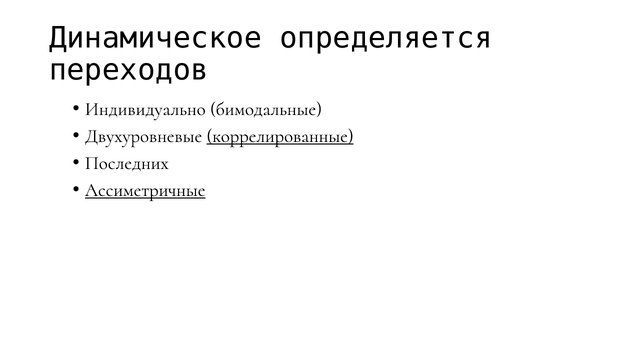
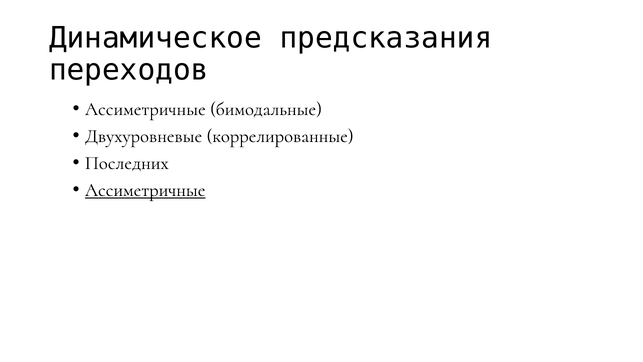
определяется: определяется -> предсказания
Индивидуально at (145, 109): Индивидуально -> Ассиметричные
коррелированные underline: present -> none
